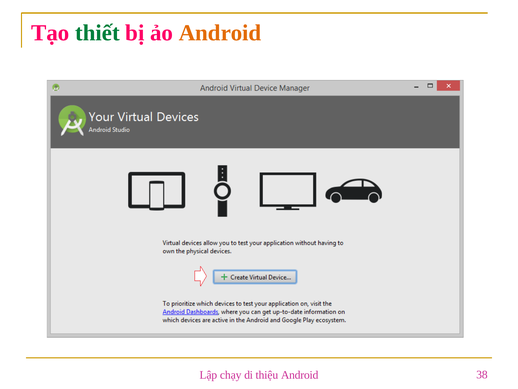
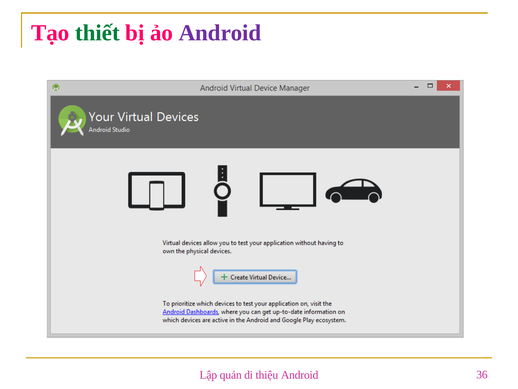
Android at (220, 33) colour: orange -> purple
chạy: chạy -> quản
38: 38 -> 36
